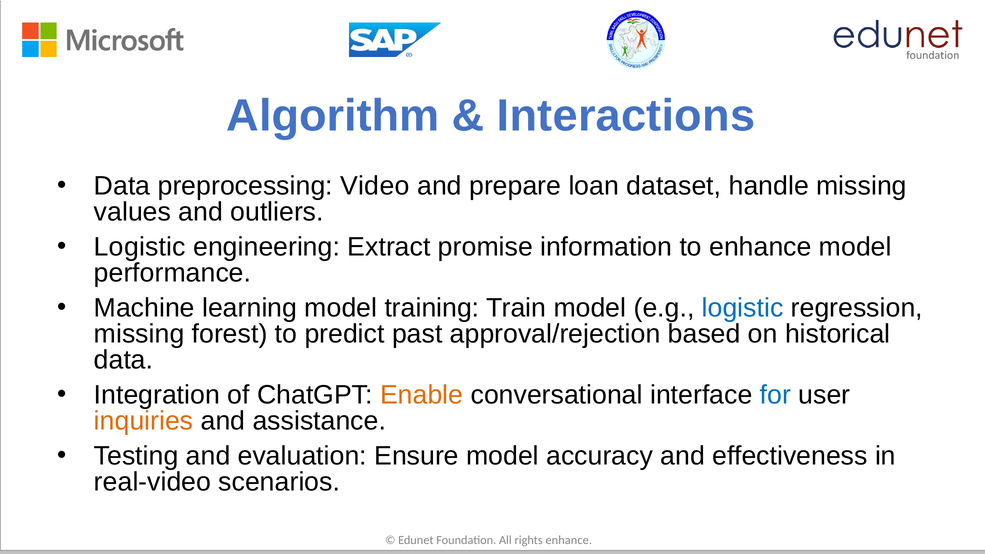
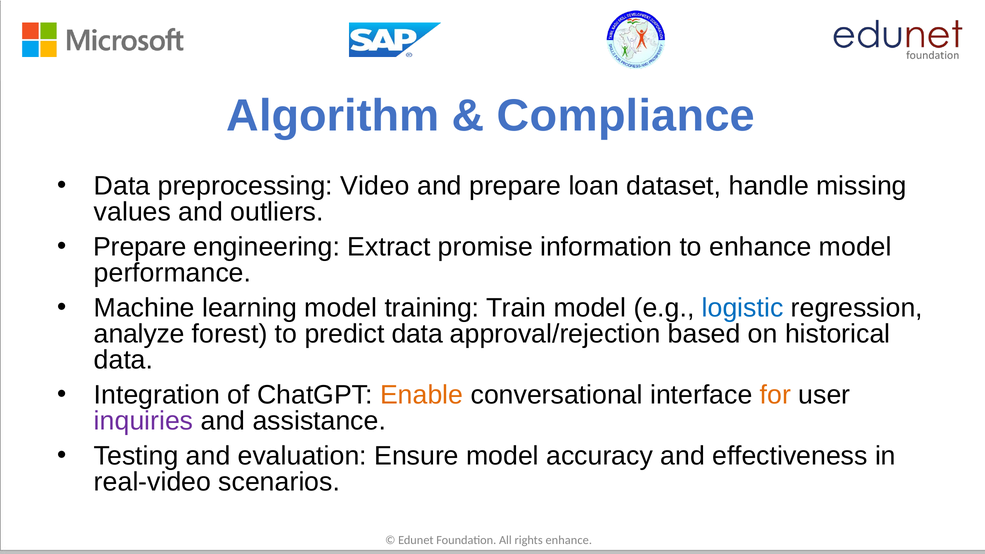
Interactions: Interactions -> Compliance
Logistic at (140, 247): Logistic -> Prepare
missing at (139, 334): missing -> analyze
predict past: past -> data
for colour: blue -> orange
inquiries colour: orange -> purple
